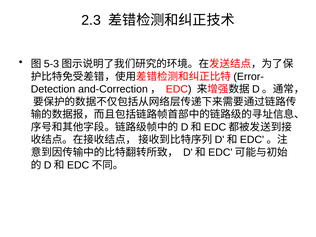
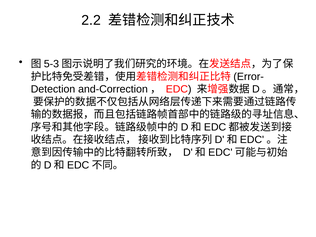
2.3: 2.3 -> 2.2
